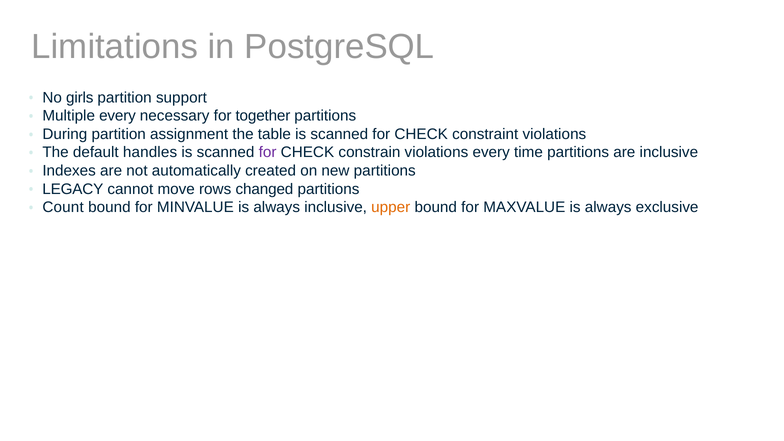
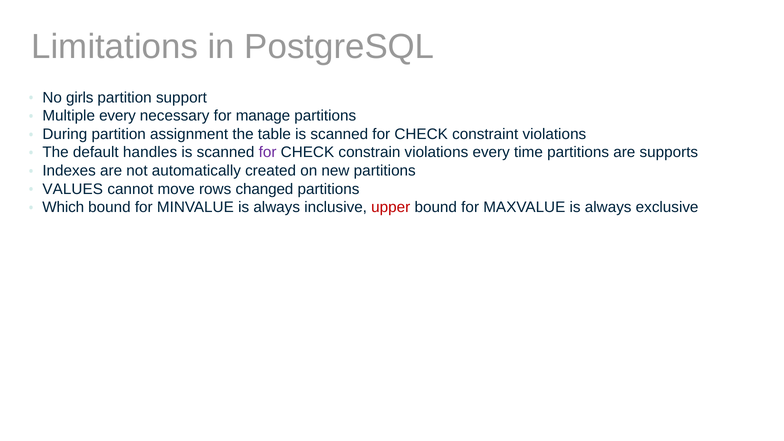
together: together -> manage
are inclusive: inclusive -> supports
LEGACY: LEGACY -> VALUES
Count: Count -> Which
upper colour: orange -> red
